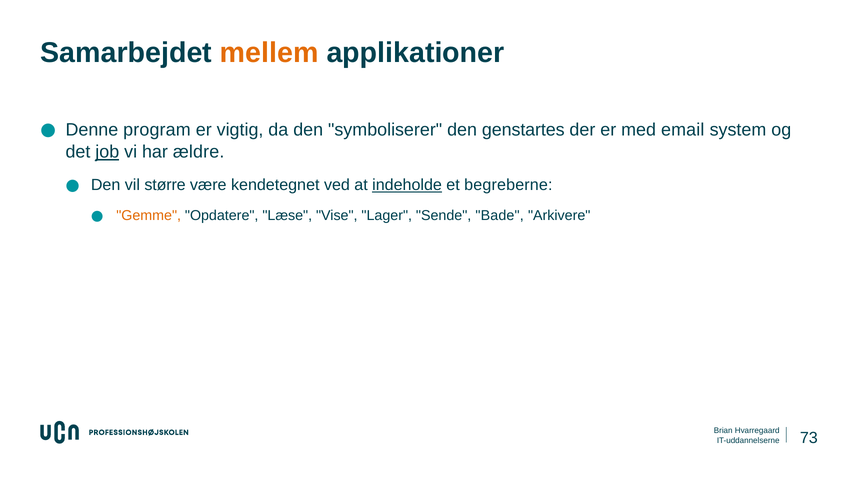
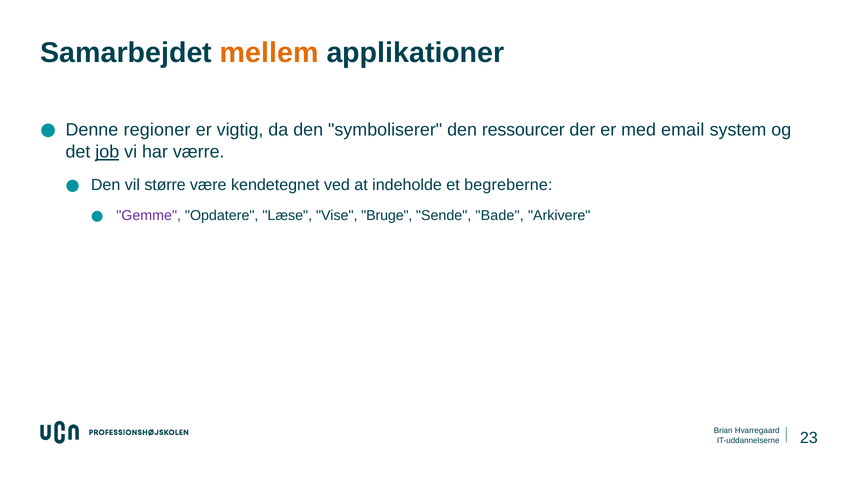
program: program -> regioner
genstartes: genstartes -> ressourcer
ældre: ældre -> værre
indeholde underline: present -> none
Gemme colour: orange -> purple
Lager: Lager -> Bruge
73: 73 -> 23
